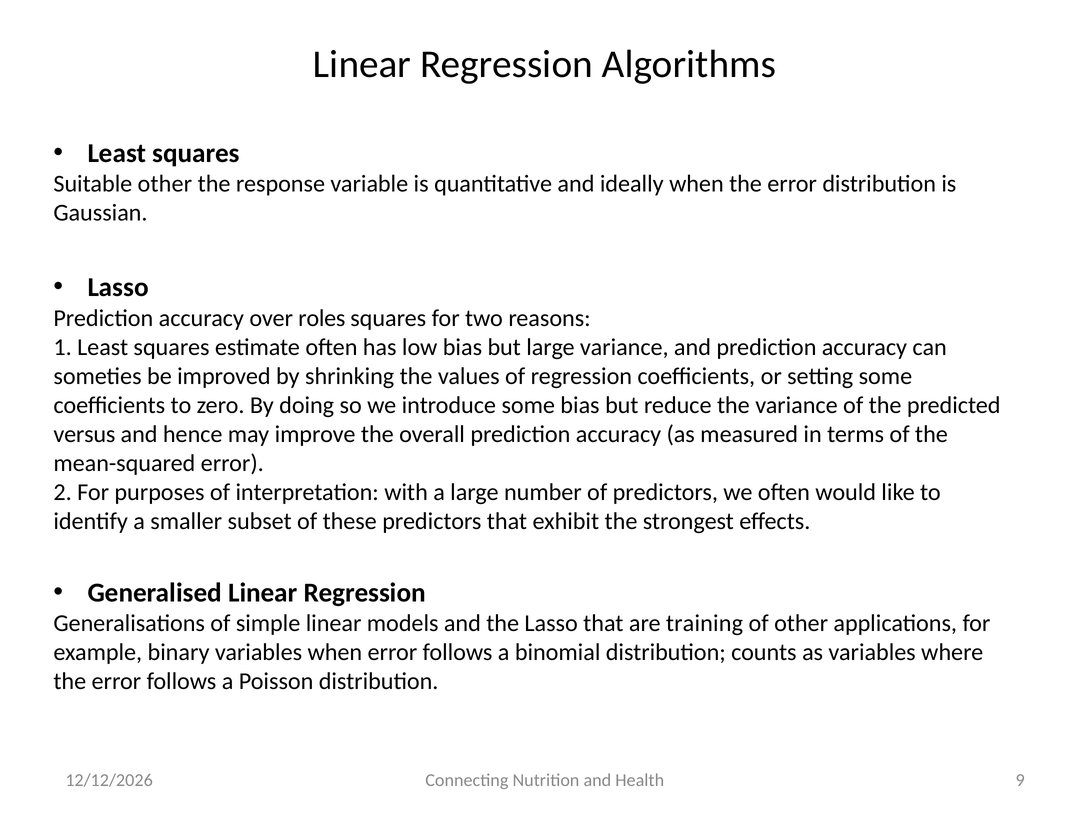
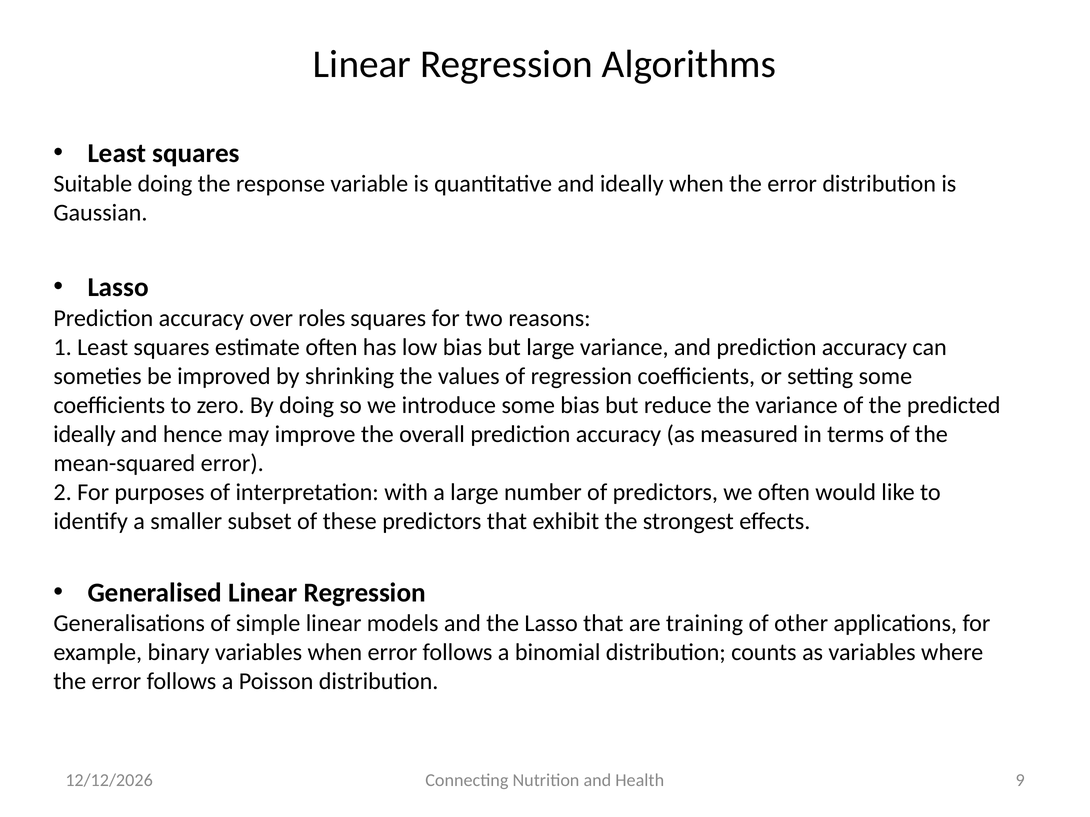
Suitable other: other -> doing
versus at (84, 434): versus -> ideally
